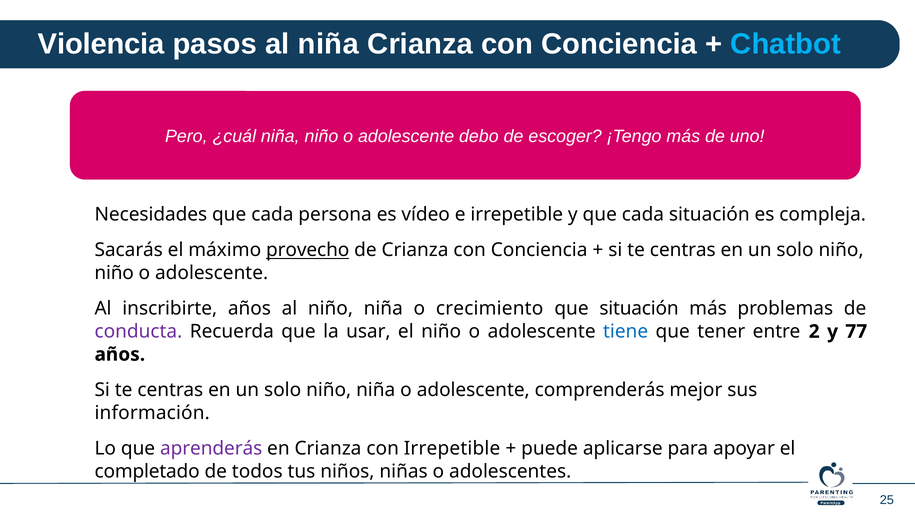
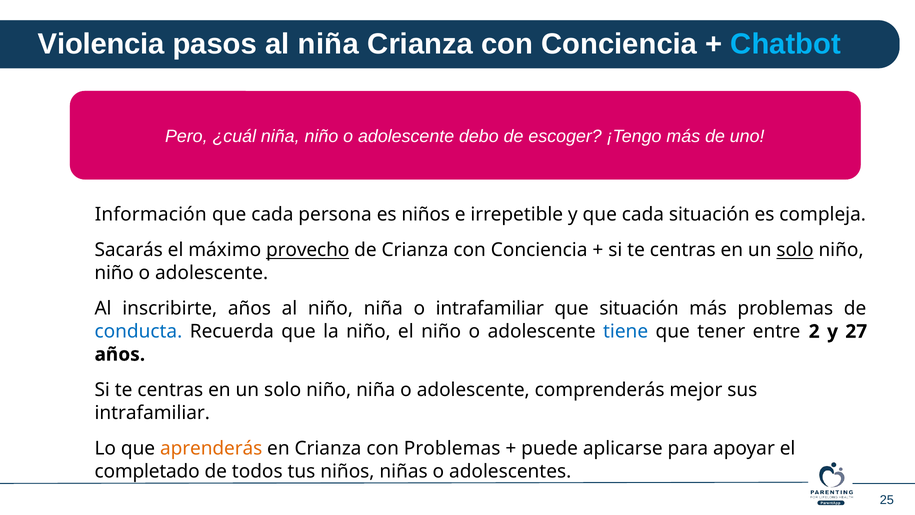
Necesidades: Necesidades -> Información
es vídeo: vídeo -> niños
solo at (795, 250) underline: none -> present
o crecimiento: crecimiento -> intrafamiliar
conducta colour: purple -> blue
la usar: usar -> niño
77: 77 -> 27
información at (152, 413): información -> intrafamiliar
aprenderás colour: purple -> orange
con Irrepetible: Irrepetible -> Problemas
